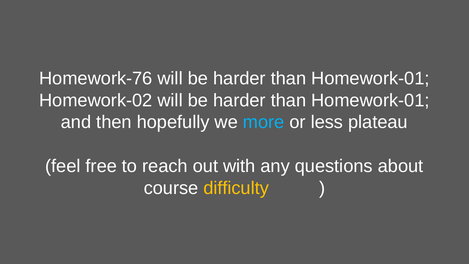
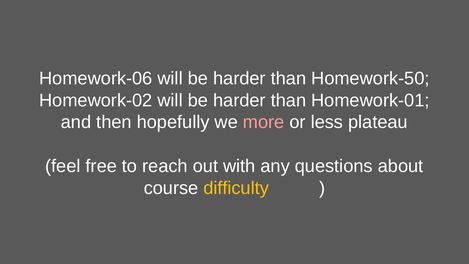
Homework-76: Homework-76 -> Homework-06
Homework-01 at (370, 78): Homework-01 -> Homework-50
more colour: light blue -> pink
